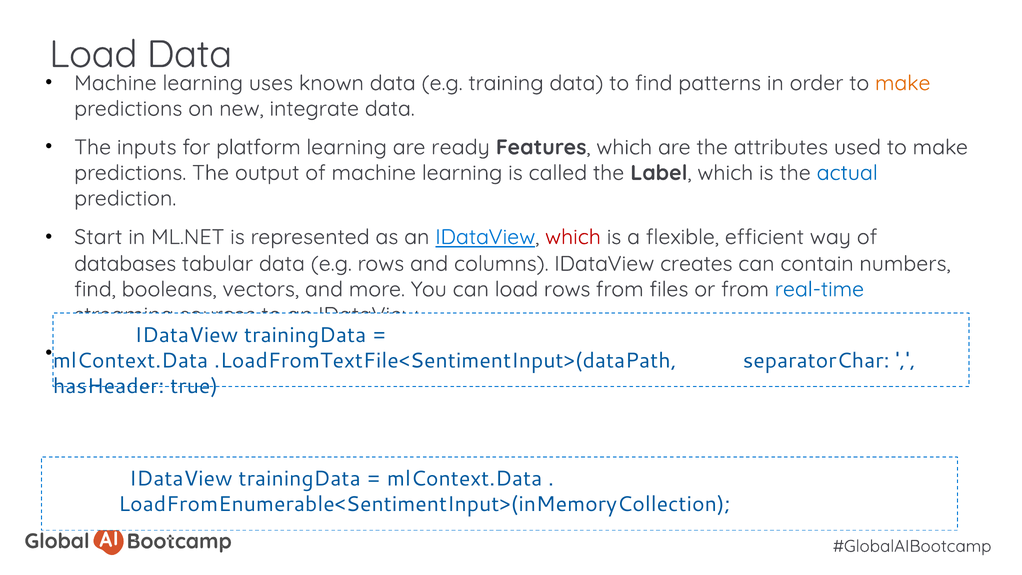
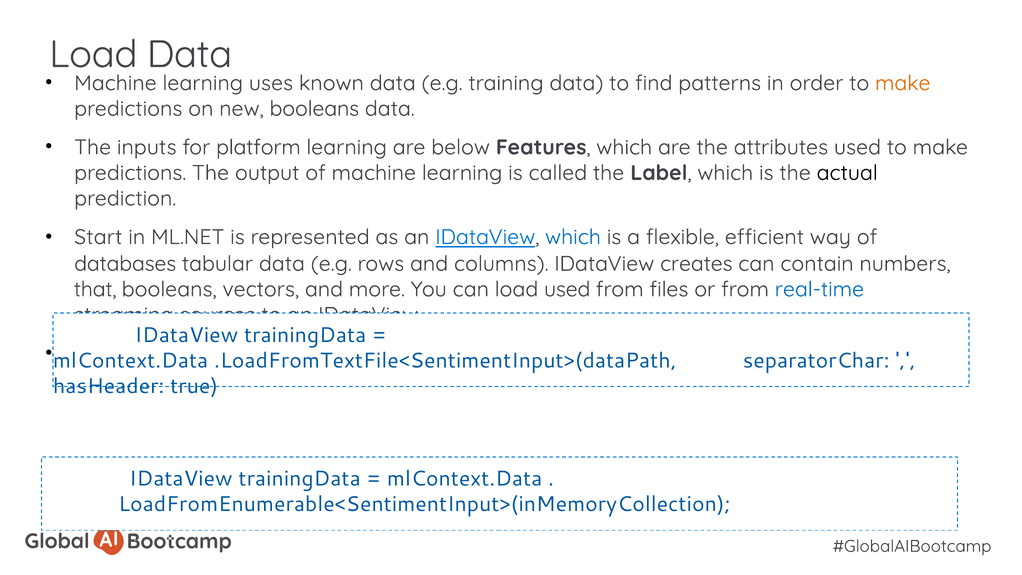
new integrate: integrate -> booleans
ready: ready -> below
actual colour: blue -> black
which at (573, 237) colour: red -> blue
find at (95, 289): find -> that
load rows: rows -> used
